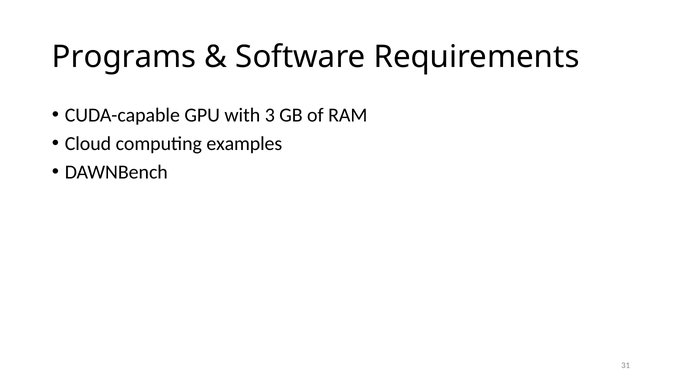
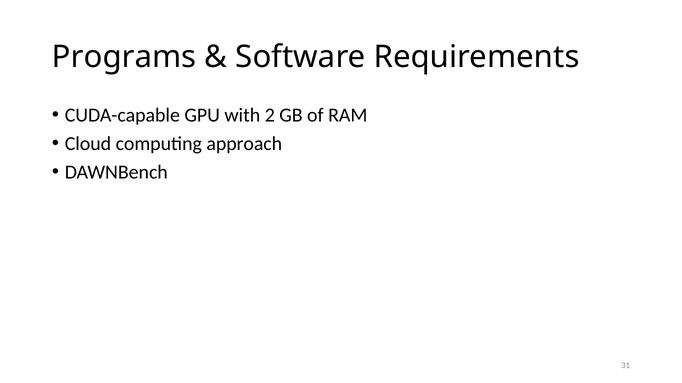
3: 3 -> 2
examples: examples -> approach
